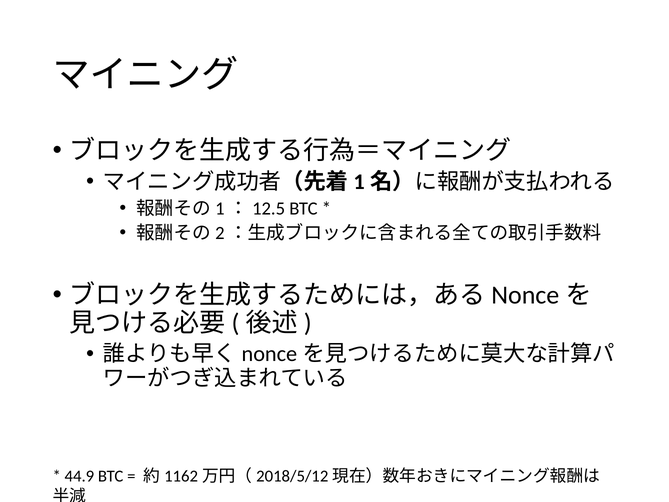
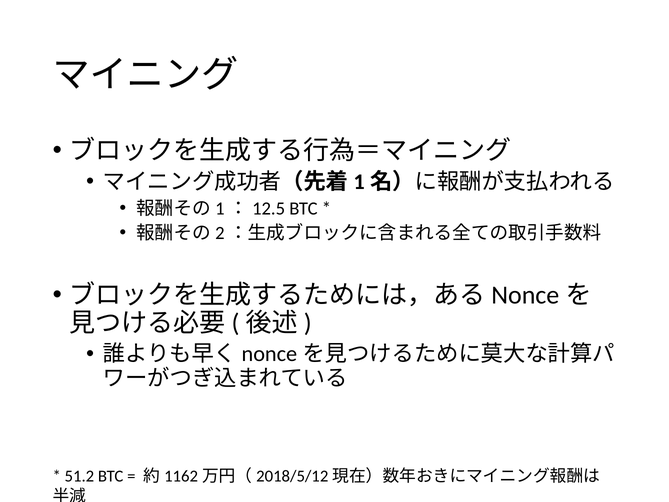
44.9: 44.9 -> 51.2
